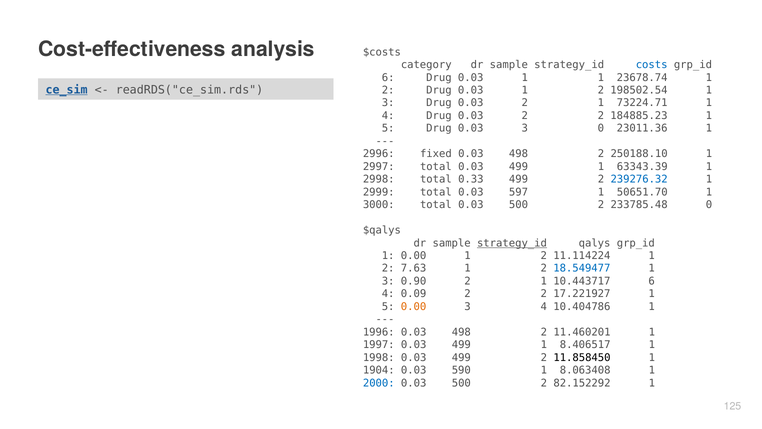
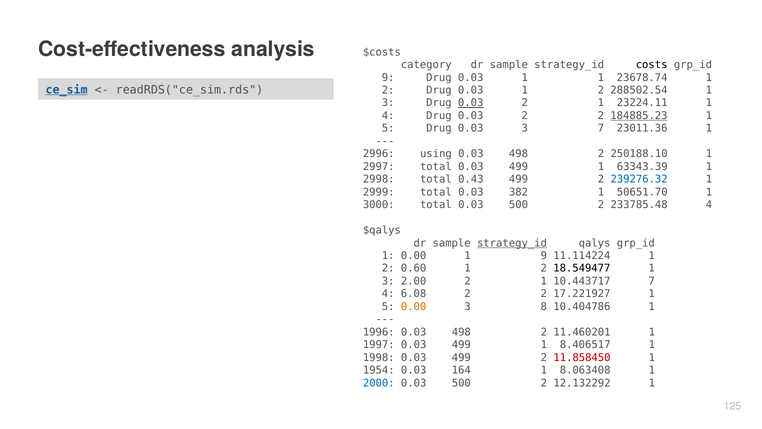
costs colour: blue -> black
6 at (388, 77): 6 -> 9
198502.54: 198502.54 -> 288502.54
0.03 at (471, 103) underline: none -> present
73224.71: 73224.71 -> 23224.11
184885.23 underline: none -> present
3 0: 0 -> 7
fixed: fixed -> using
0.33: 0.33 -> 0.43
597: 597 -> 382
233785.48 0: 0 -> 4
0.00 1 2: 2 -> 9
7.63: 7.63 -> 0.60
18.549477 colour: blue -> black
0.90: 0.90 -> 2.00
10.443717 6: 6 -> 7
0.09: 0.09 -> 6.08
3 4: 4 -> 8
11.858450 colour: black -> red
1904: 1904 -> 1954
590: 590 -> 164
82.152292: 82.152292 -> 12.132292
